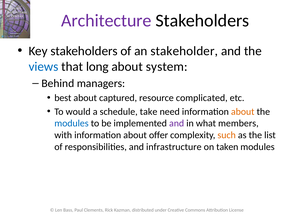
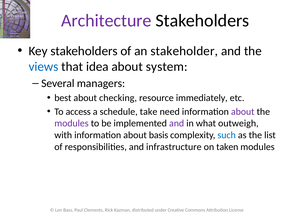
long: long -> idea
Behind: Behind -> Several
captured: captured -> checking
complicated: complicated -> immediately
would: would -> access
about at (243, 112) colour: orange -> purple
modules at (71, 124) colour: blue -> purple
members: members -> outweigh
offer: offer -> basis
such colour: orange -> blue
